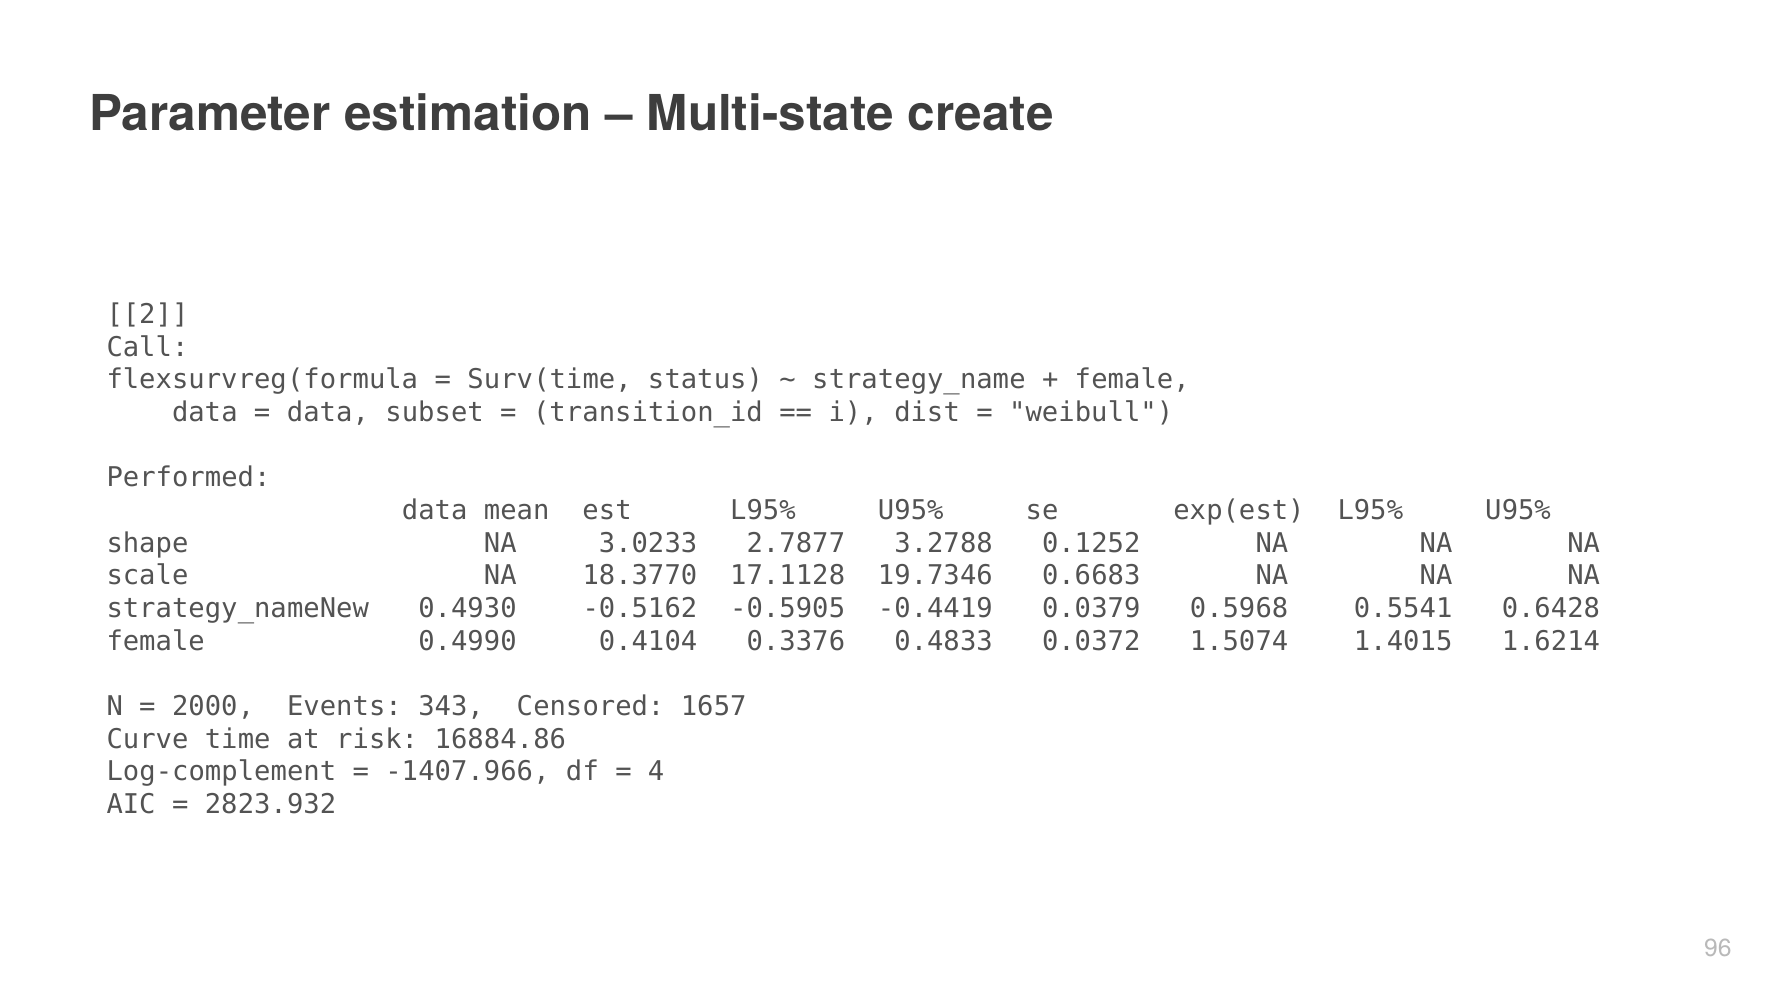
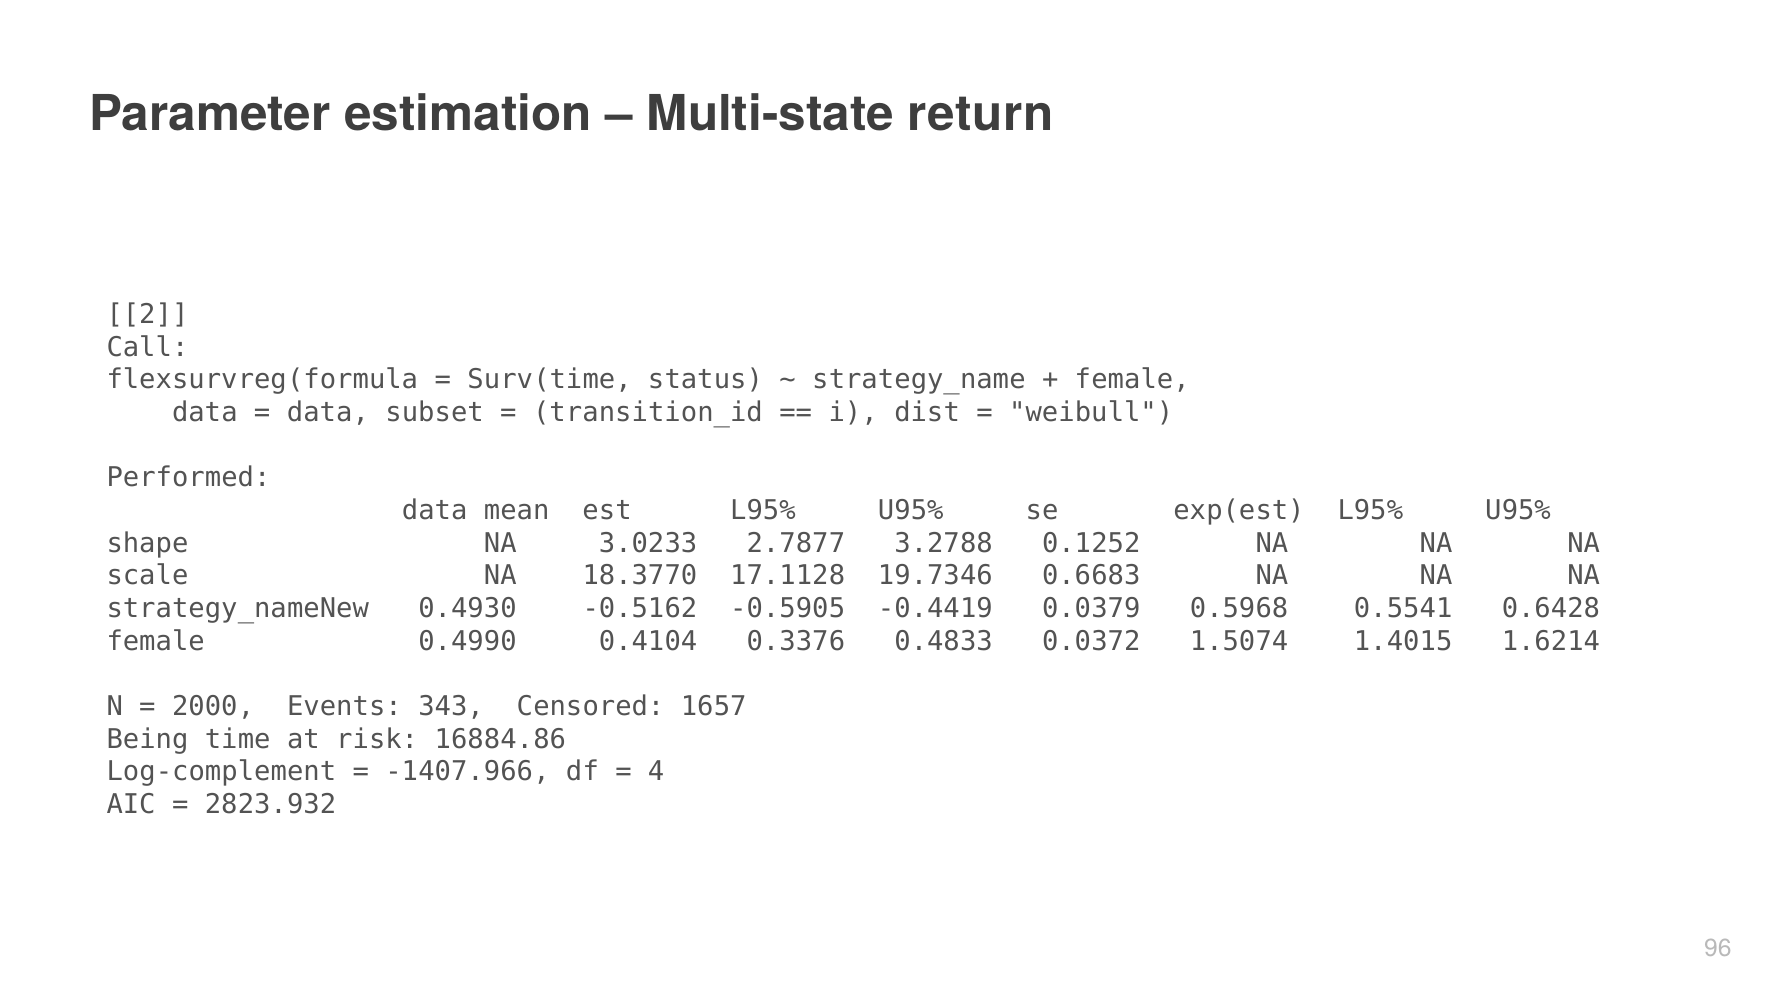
create: create -> return
Curve: Curve -> Being
